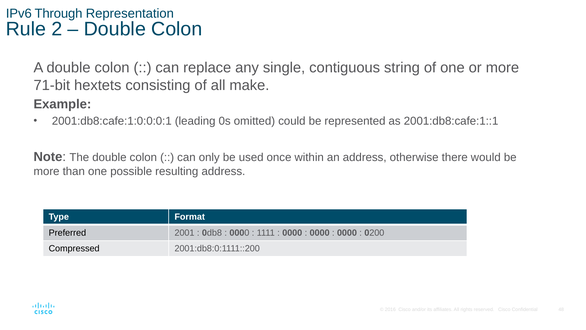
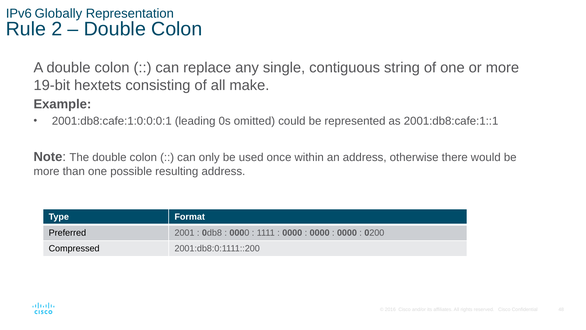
Through: Through -> Globally
71-bit: 71-bit -> 19-bit
